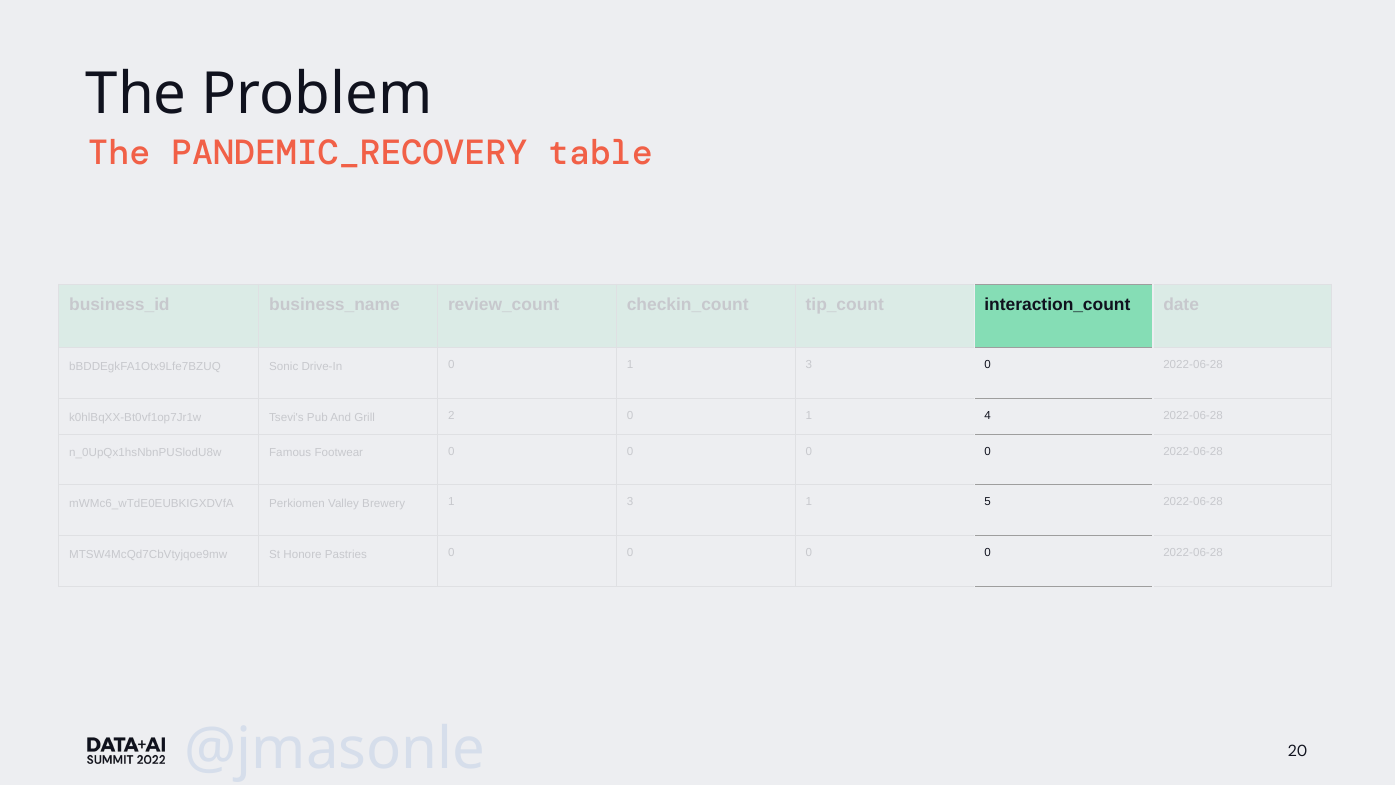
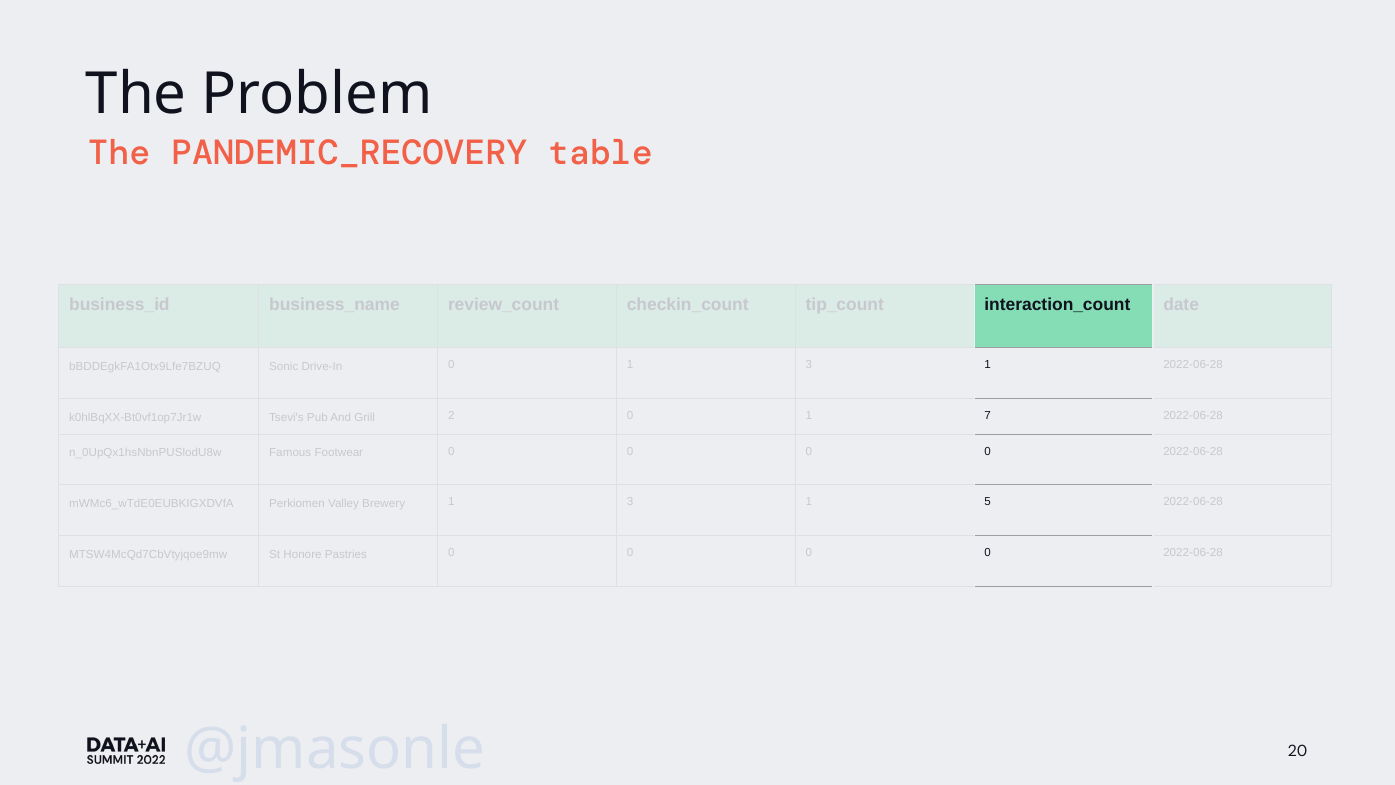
0 at (988, 364): 0 -> 1
4: 4 -> 7
